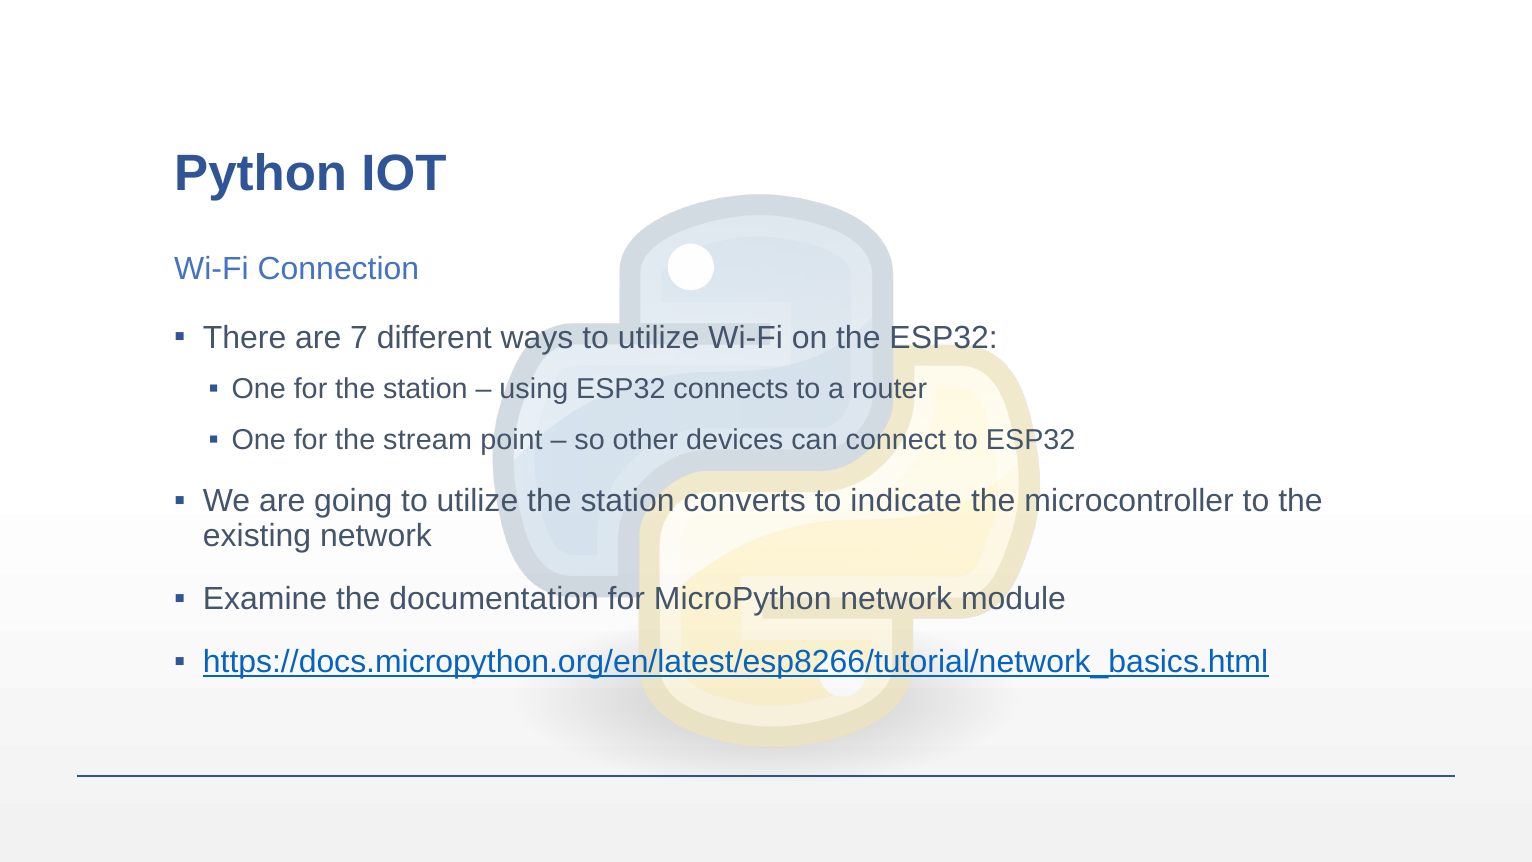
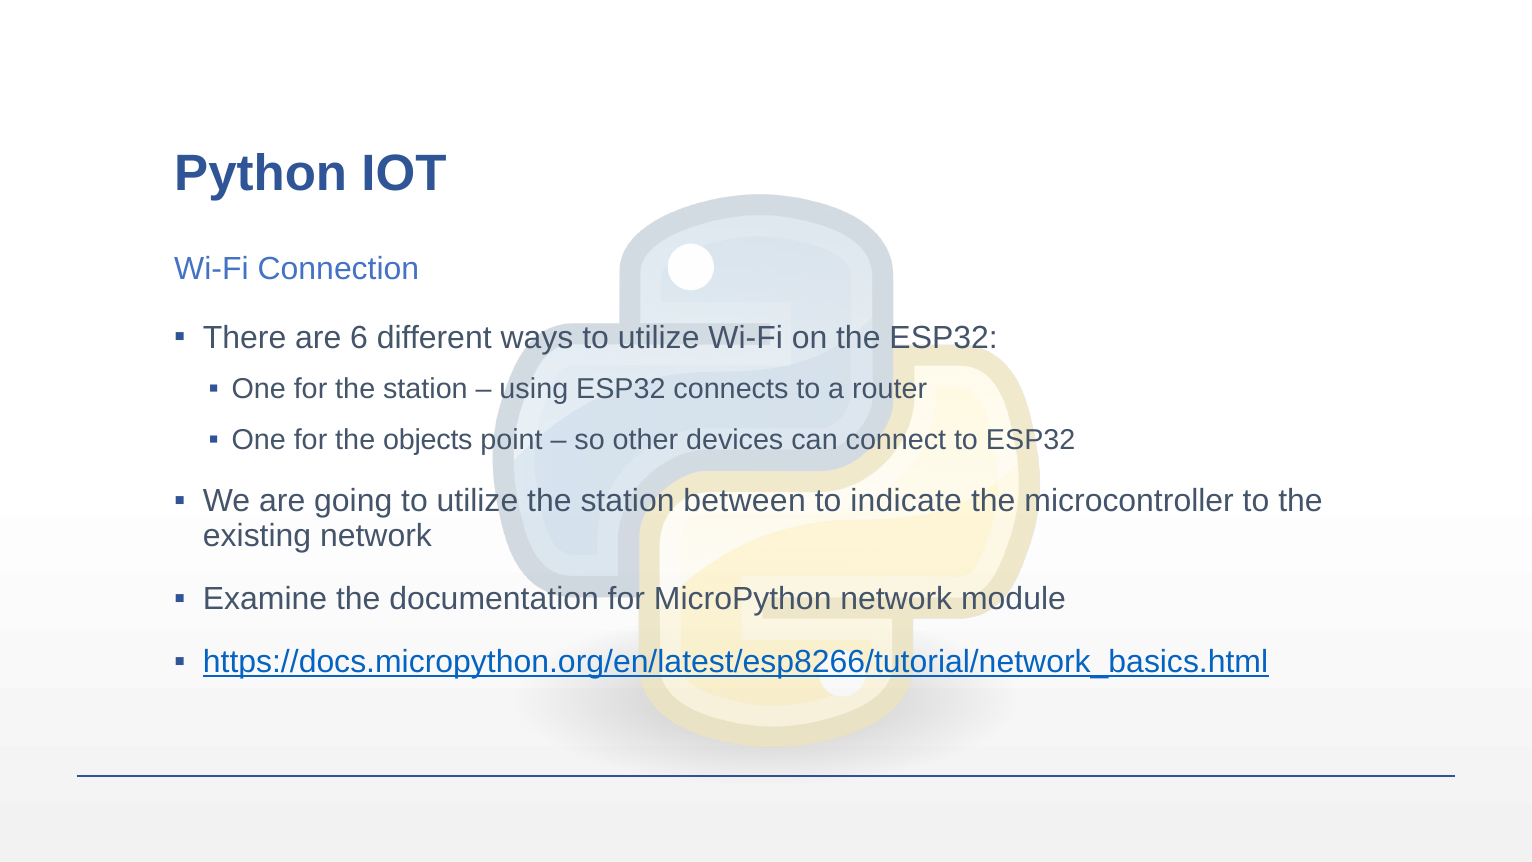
7: 7 -> 6
stream: stream -> objects
converts: converts -> between
